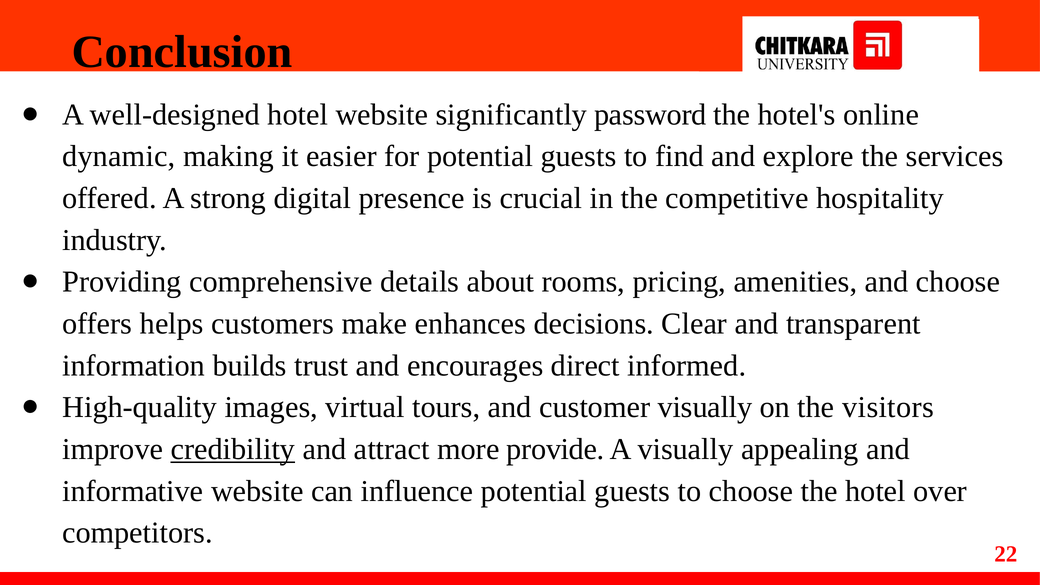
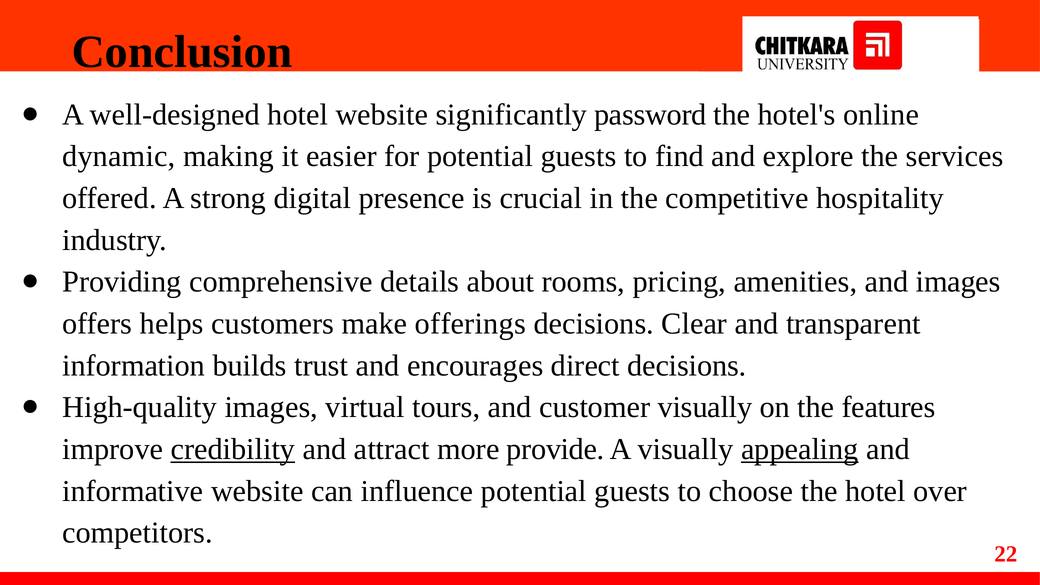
and choose: choose -> images
enhances: enhances -> offerings
direct informed: informed -> decisions
visitors: visitors -> features
appealing underline: none -> present
